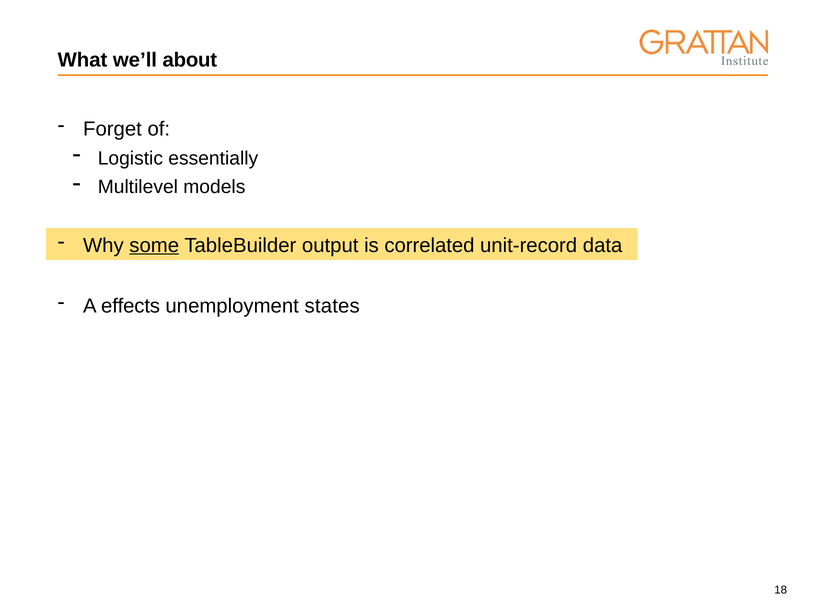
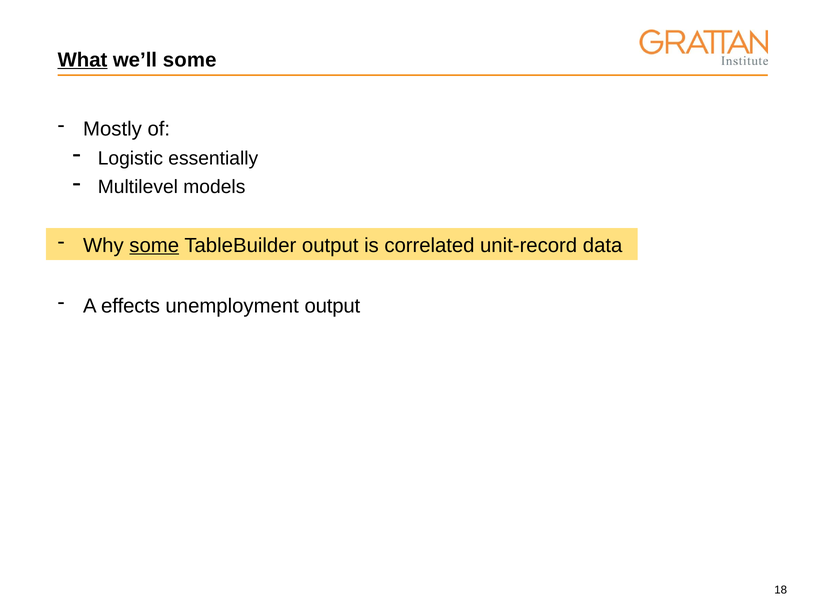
What underline: none -> present
we’ll about: about -> some
Forget: Forget -> Mostly
unemployment states: states -> output
